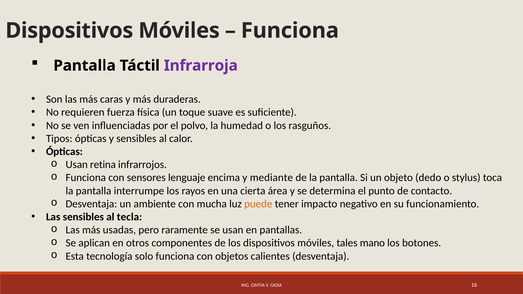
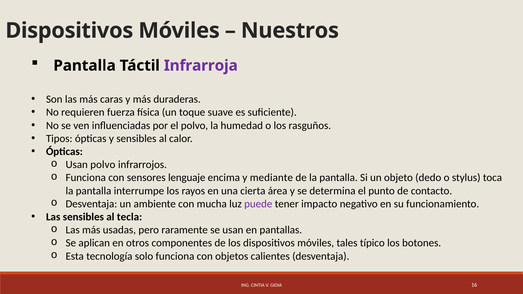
Funciona at (290, 31): Funciona -> Nuestros
Usan retina: retina -> polvo
puede colour: orange -> purple
mano: mano -> típico
